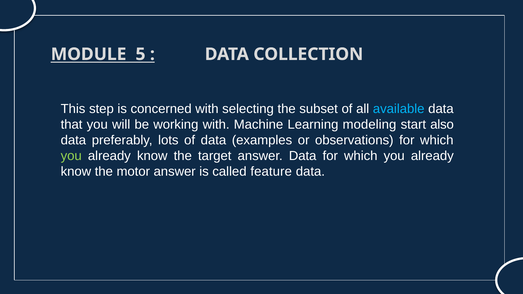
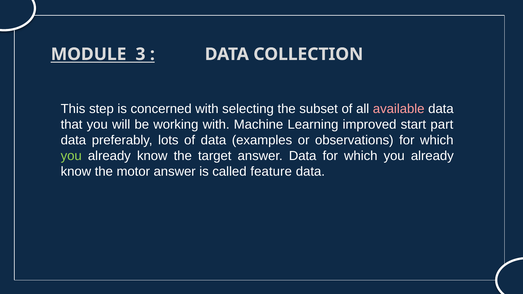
5: 5 -> 3
available colour: light blue -> pink
modeling: modeling -> improved
also: also -> part
